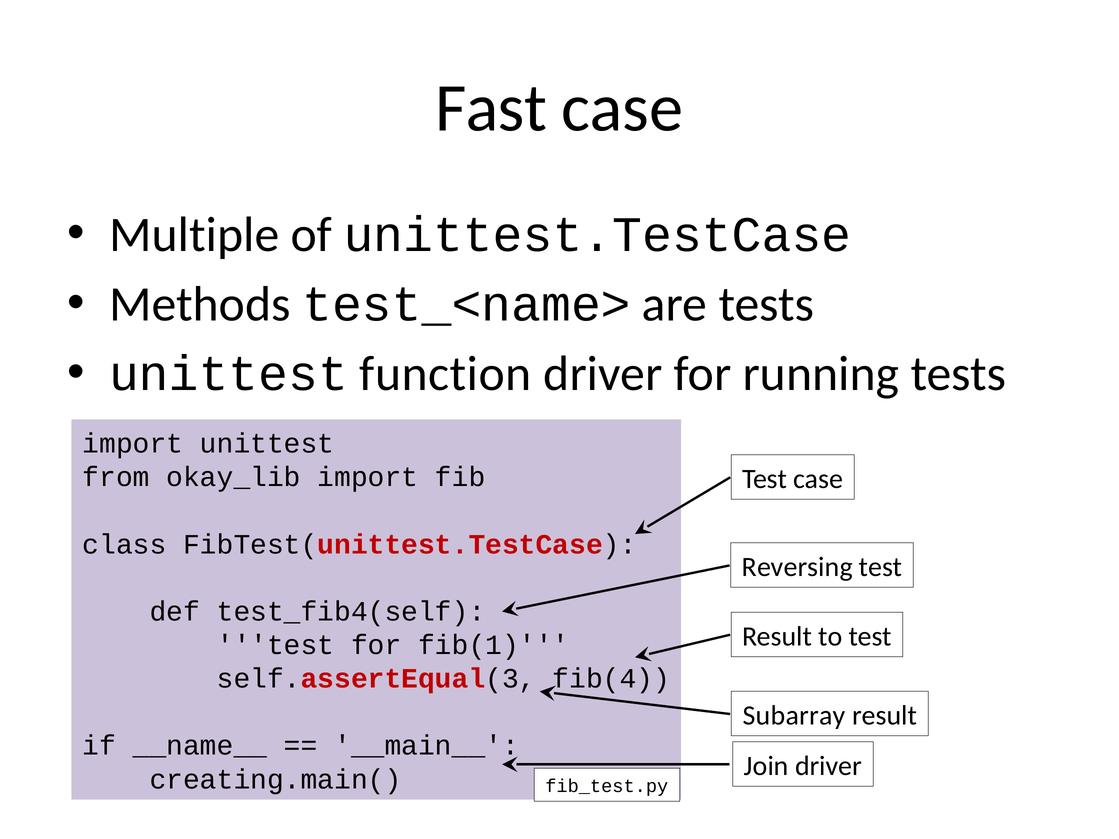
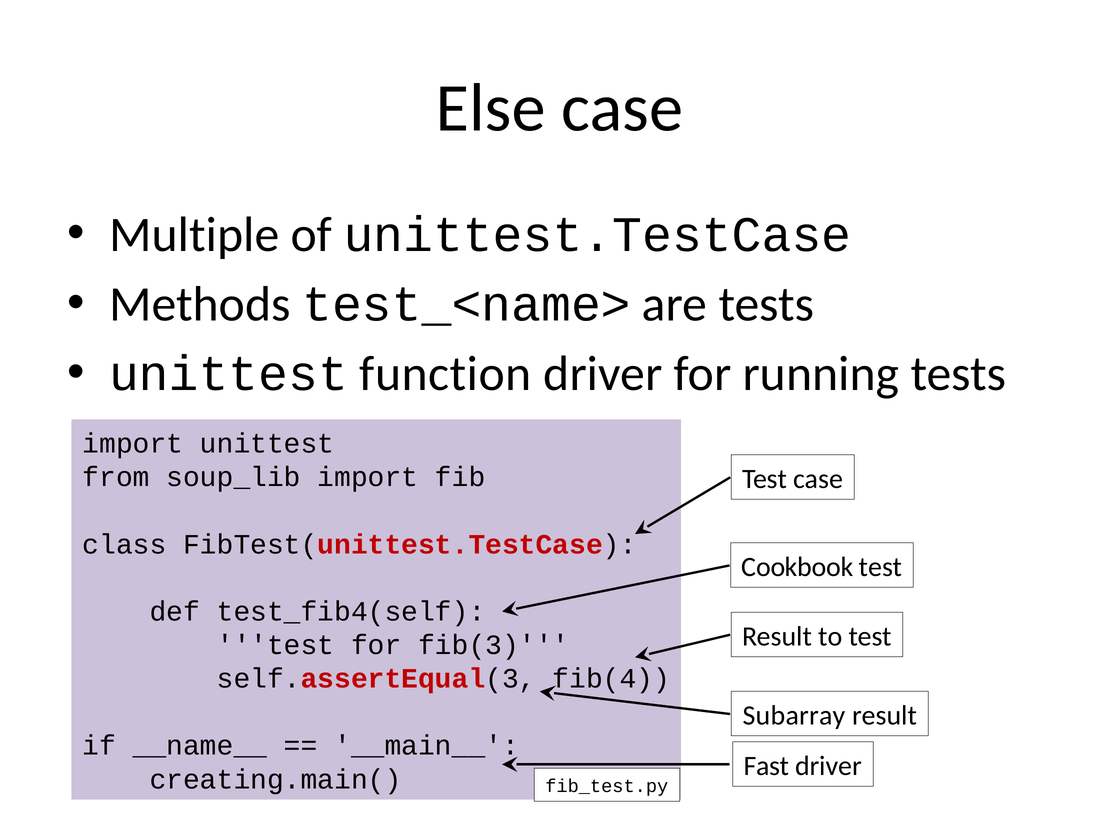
Fast: Fast -> Else
okay_lib: okay_lib -> soup_lib
Reversing: Reversing -> Cookbook
fib(1: fib(1 -> fib(3
Join: Join -> Fast
